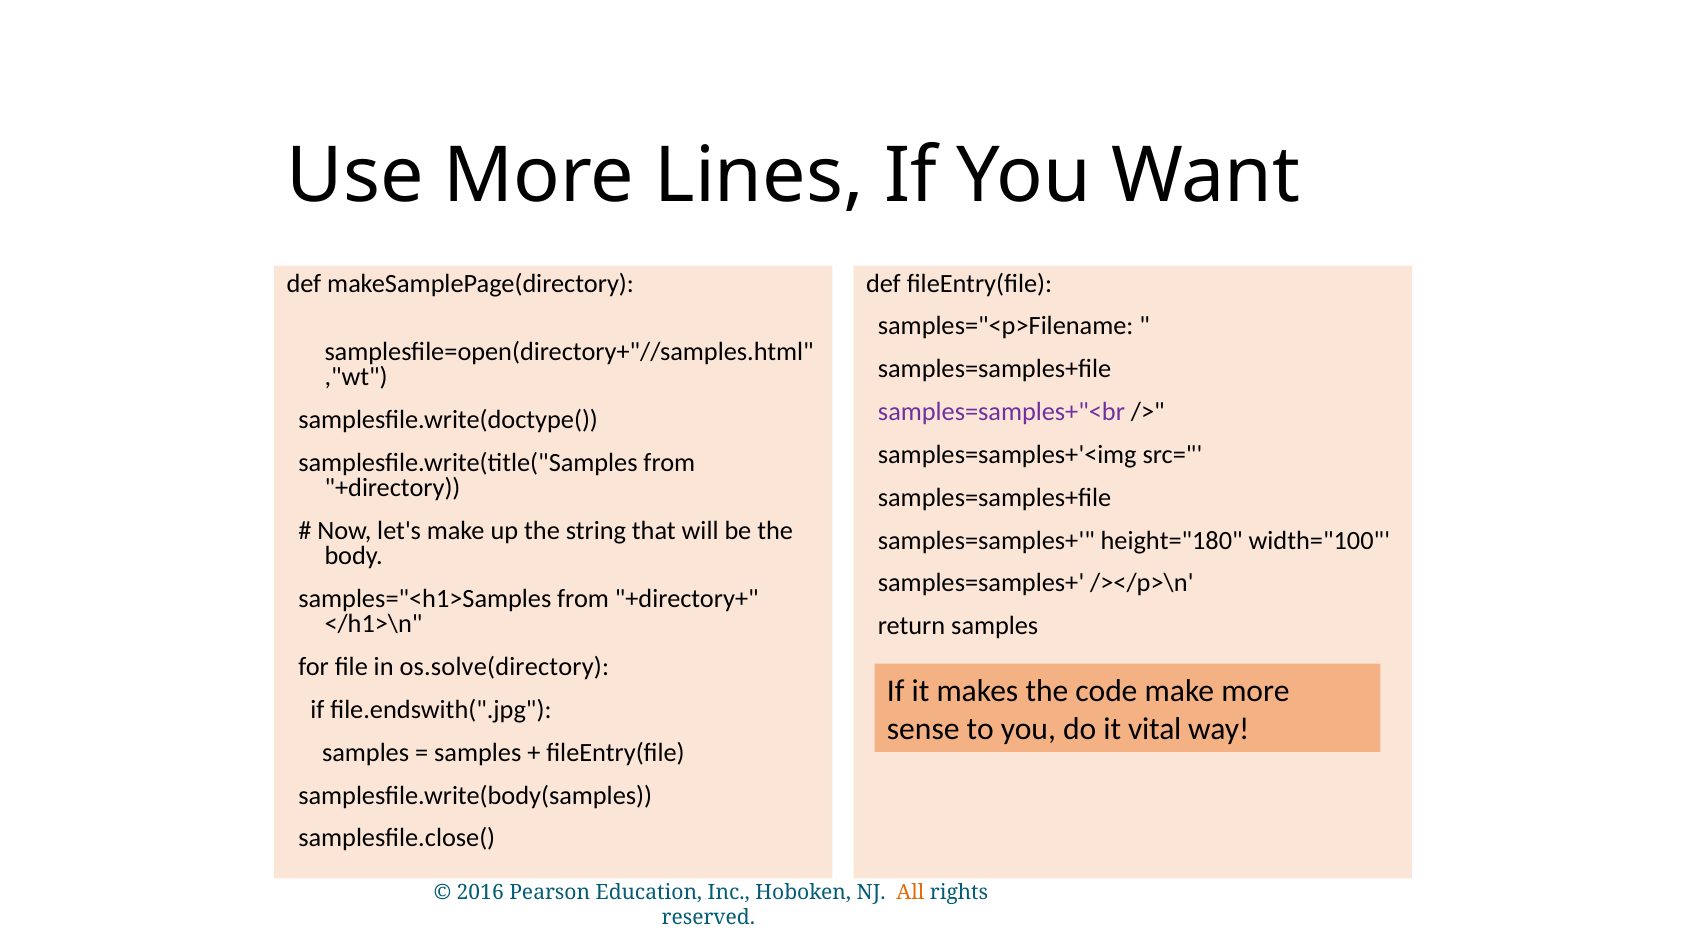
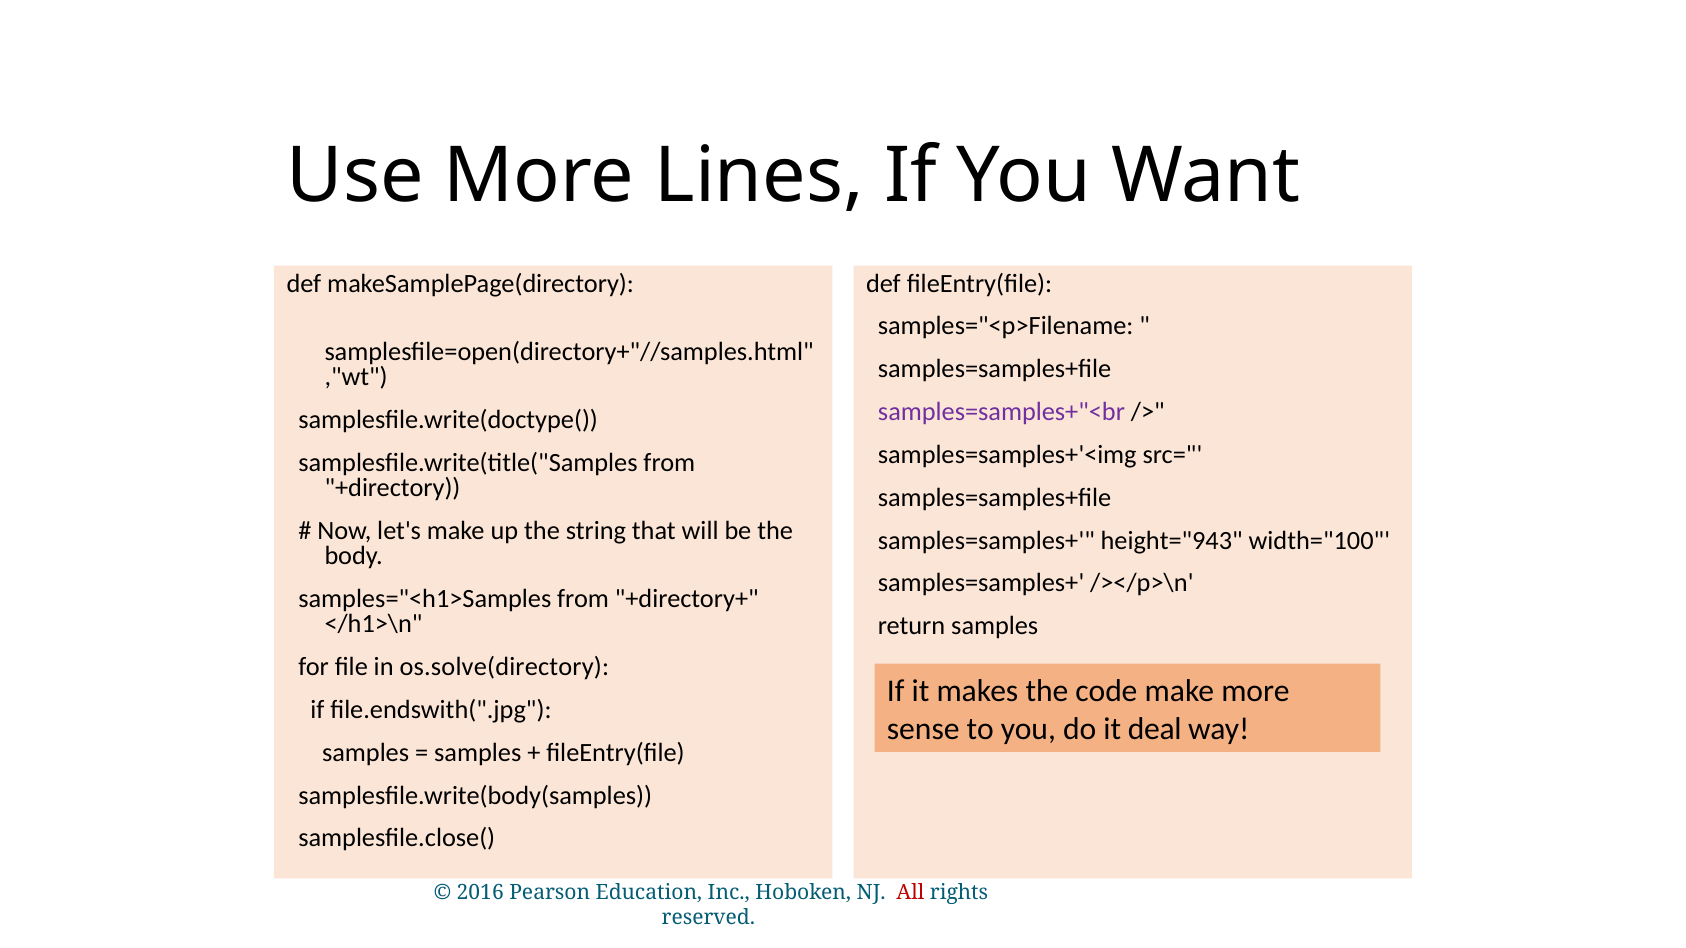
height="180: height="180 -> height="943
vital: vital -> deal
All colour: orange -> red
